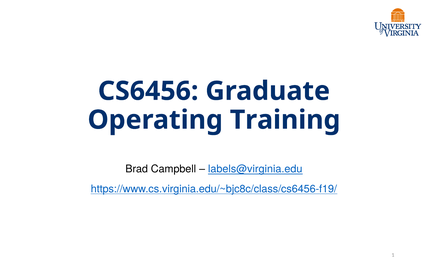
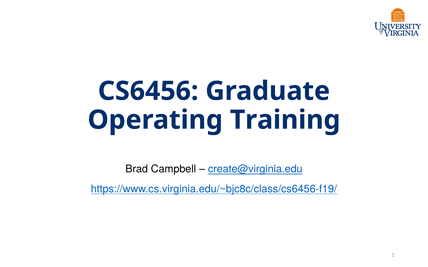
labels@virginia.edu: labels@virginia.edu -> create@virginia.edu
